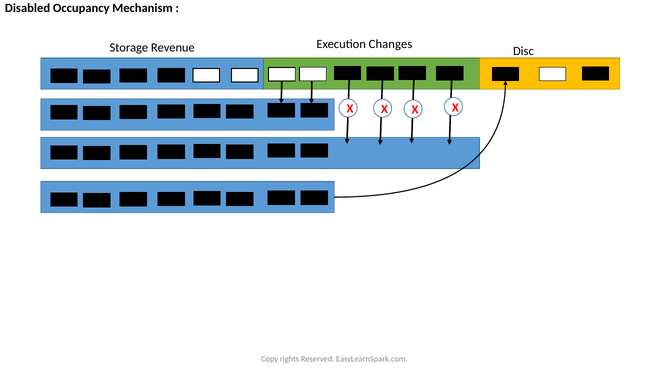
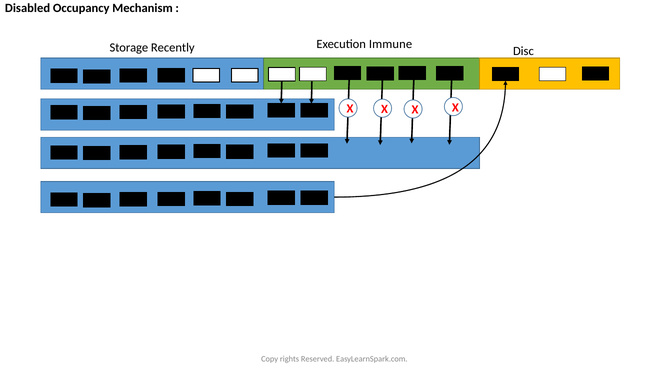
Changes: Changes -> Immune
Revenue: Revenue -> Recently
